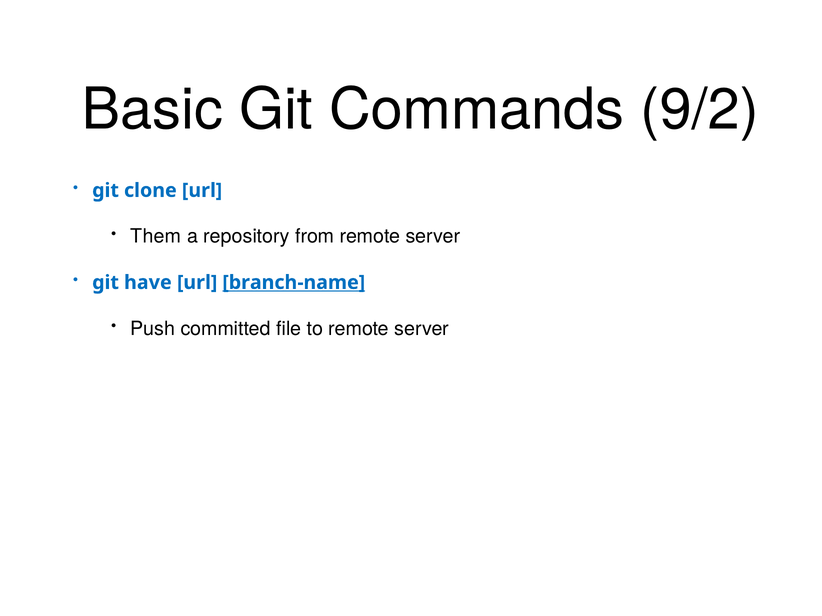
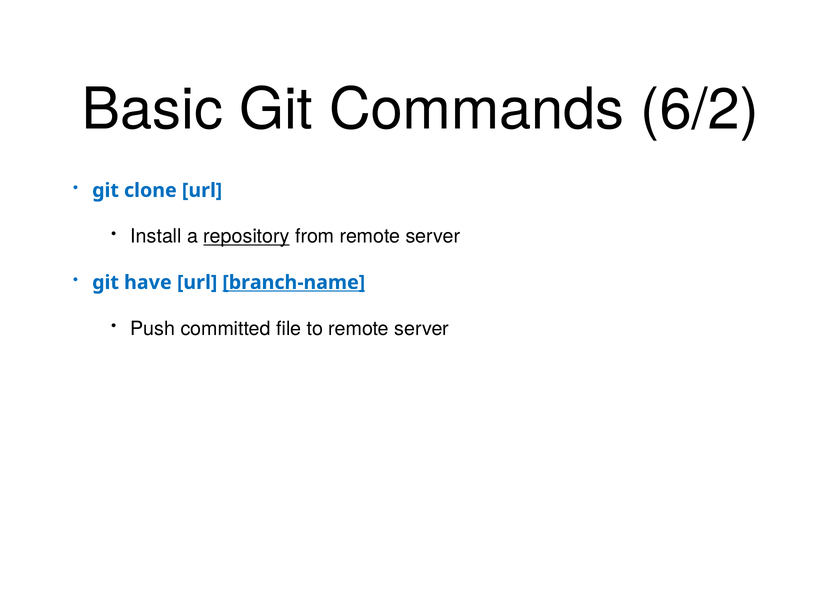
9/2: 9/2 -> 6/2
Them: Them -> Install
repository underline: none -> present
